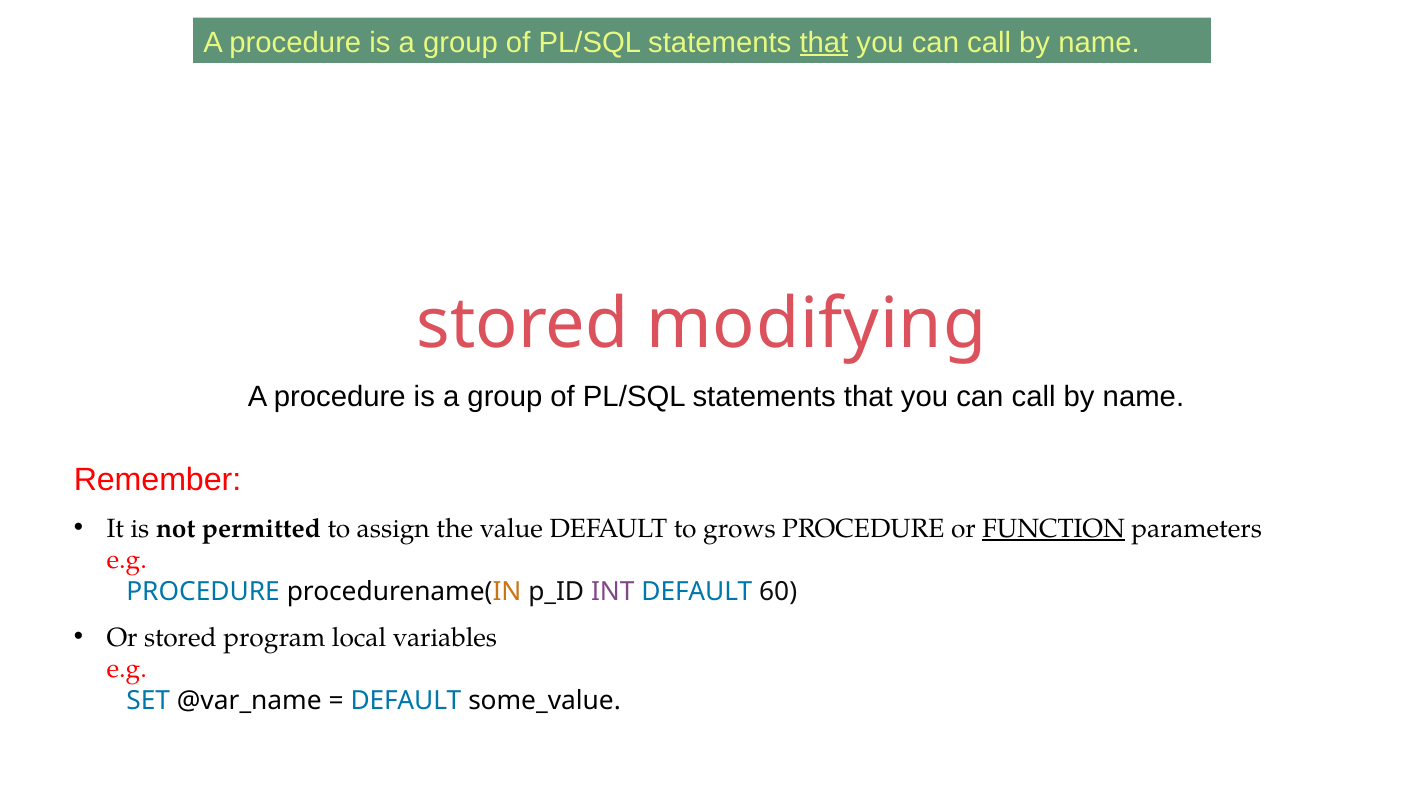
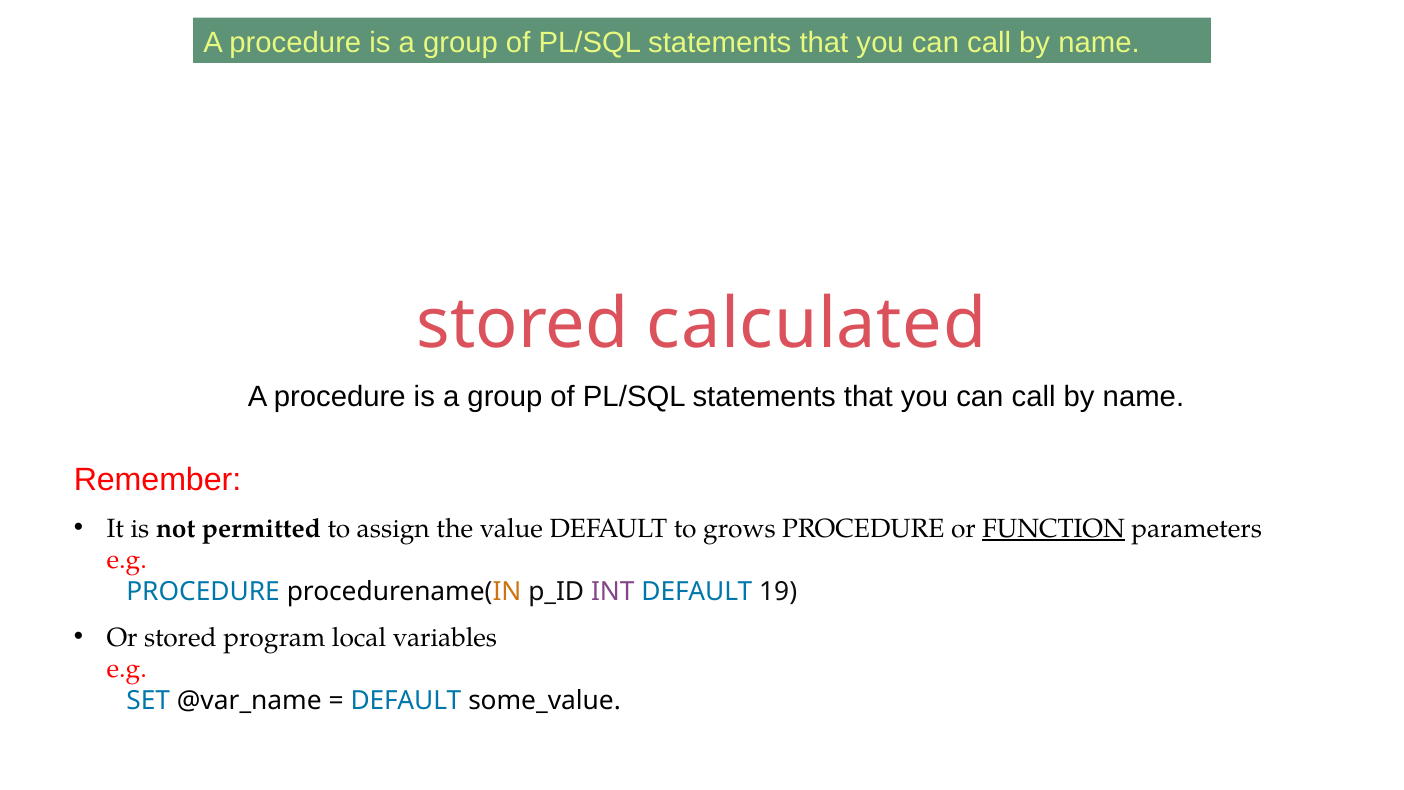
that at (824, 42) underline: present -> none
modifying: modifying -> calculated
60: 60 -> 19
